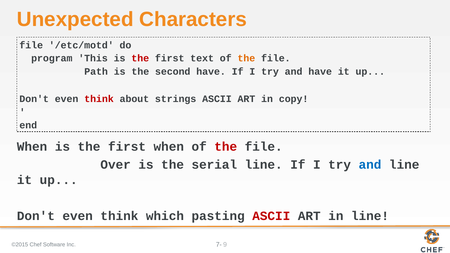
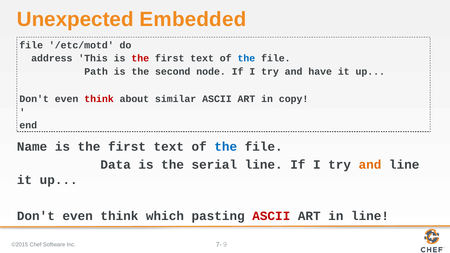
Characters: Characters -> Embedded
program: program -> address
the at (246, 58) colour: orange -> blue
second have: have -> node
strings: strings -> similar
When at (32, 147): When -> Name
when at (169, 147): when -> text
the at (226, 147) colour: red -> blue
Over: Over -> Data
and at (370, 165) colour: blue -> orange
